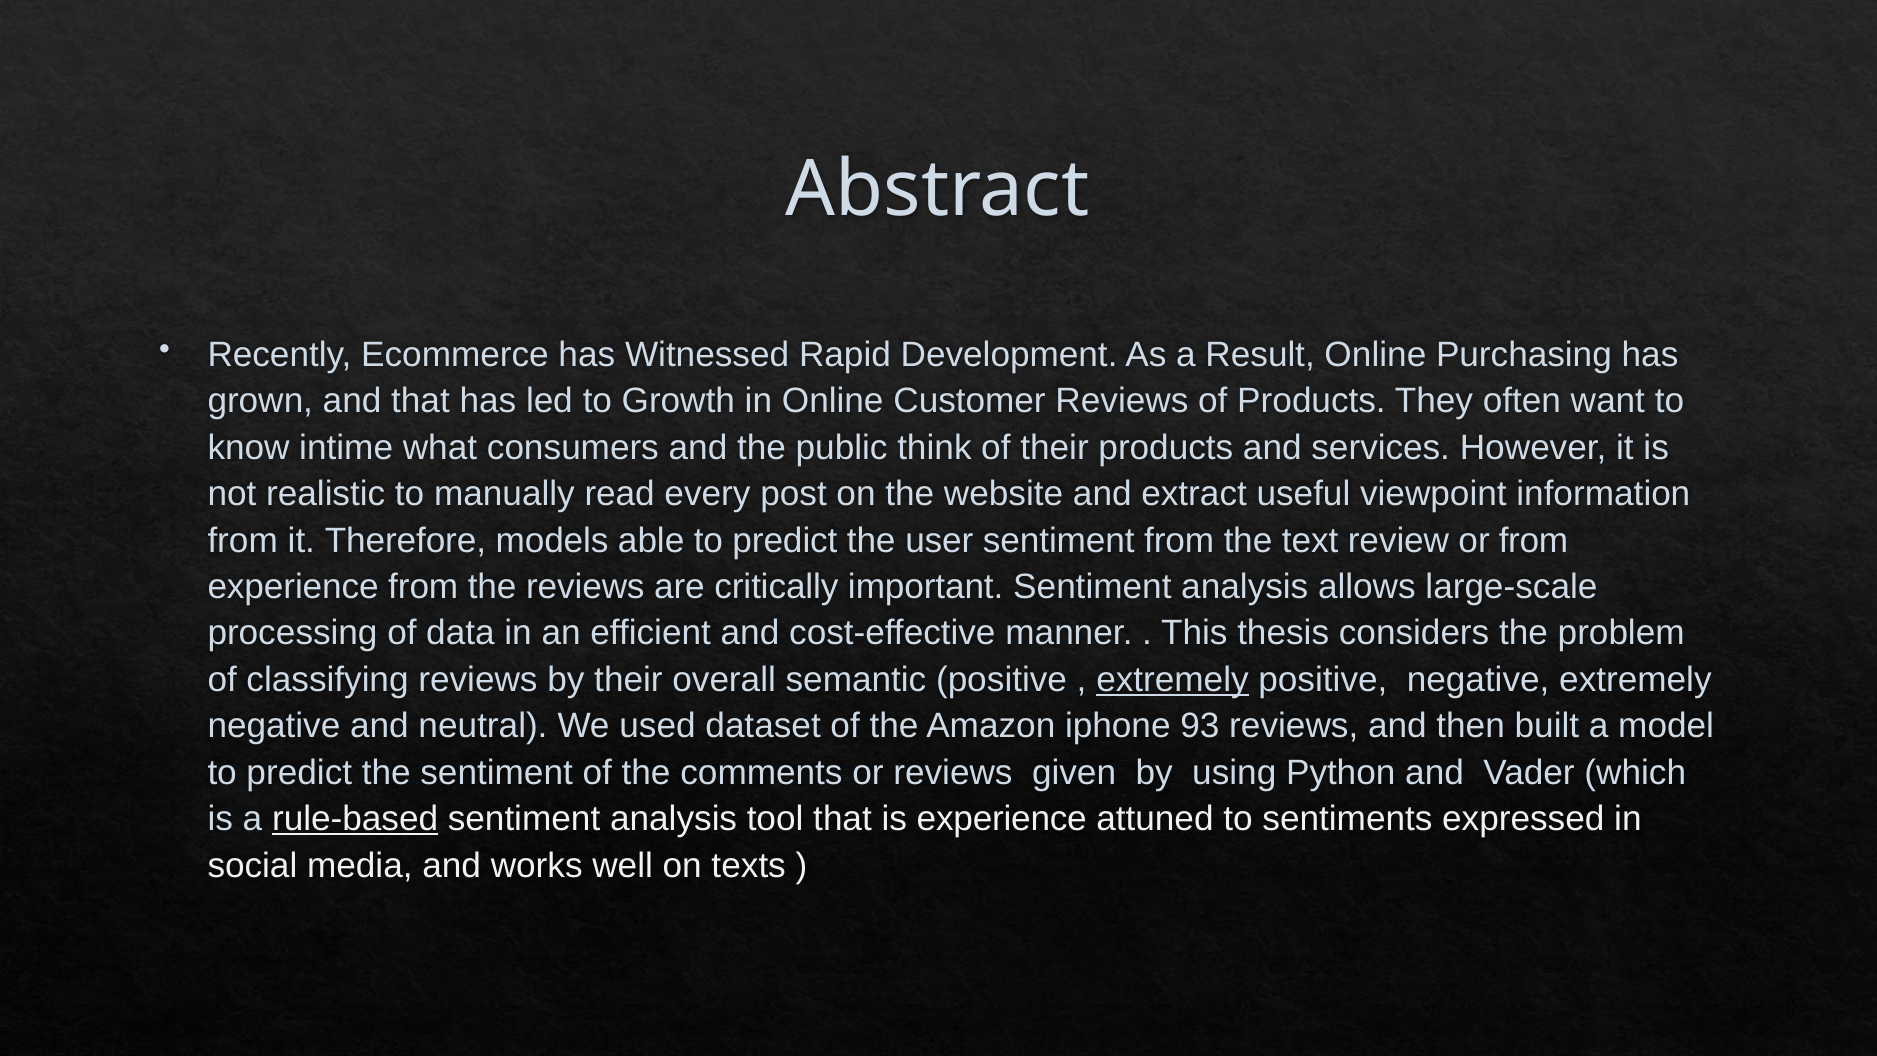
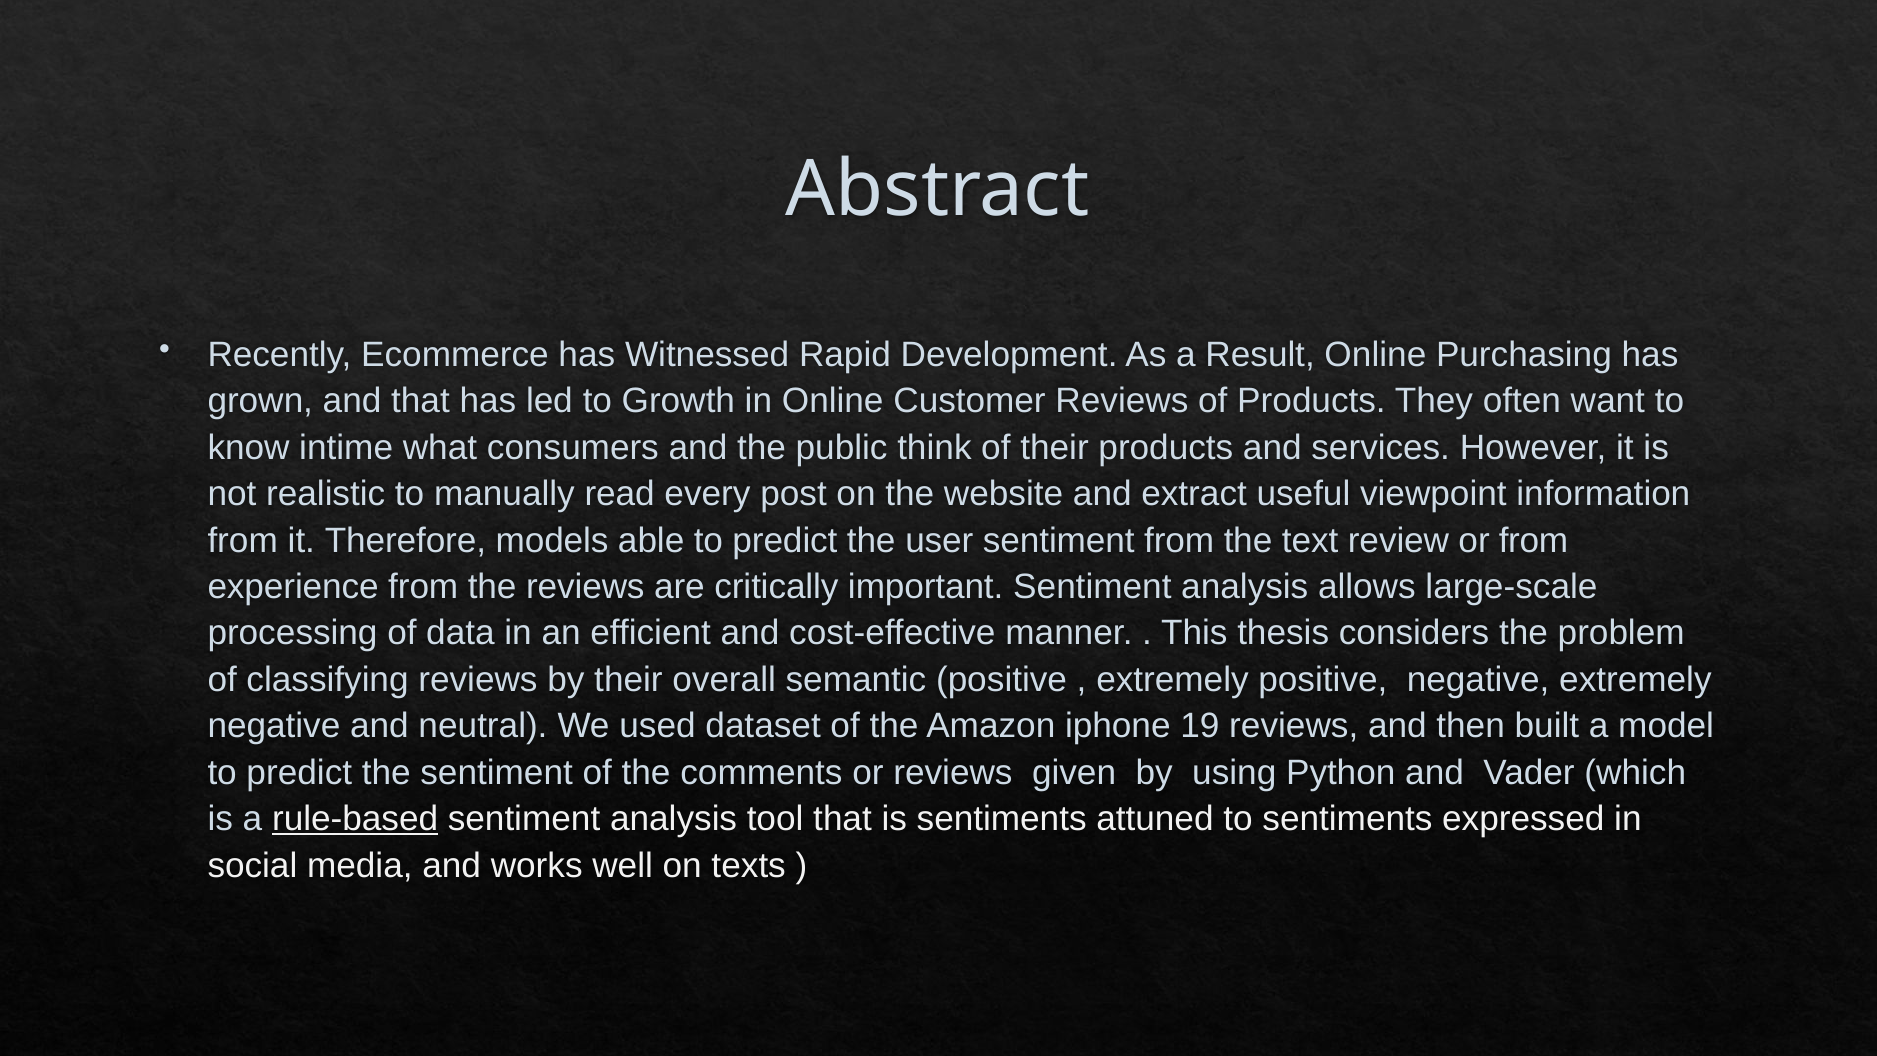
extremely at (1172, 680) underline: present -> none
93: 93 -> 19
is experience: experience -> sentiments
